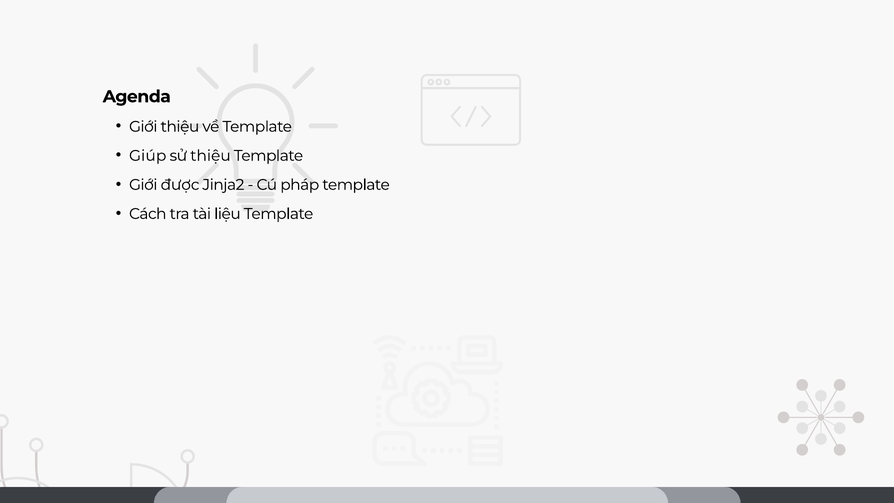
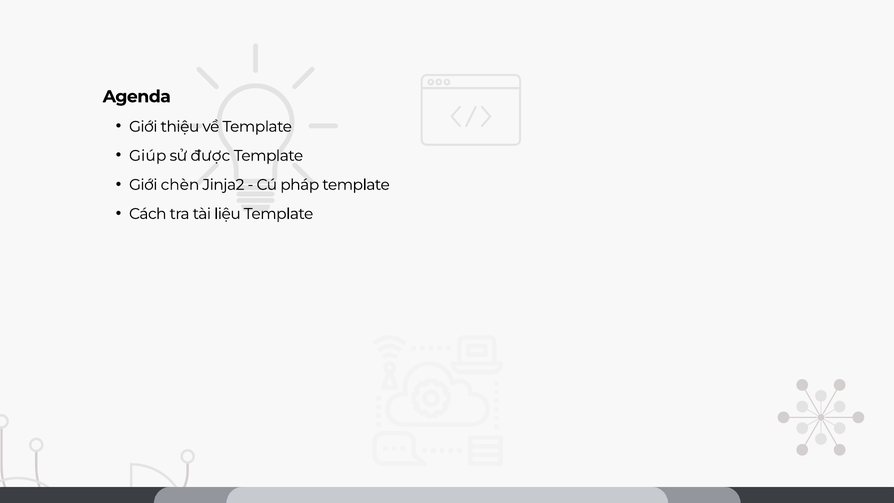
sử thiệu: thiệu -> được
được: được -> chèn
